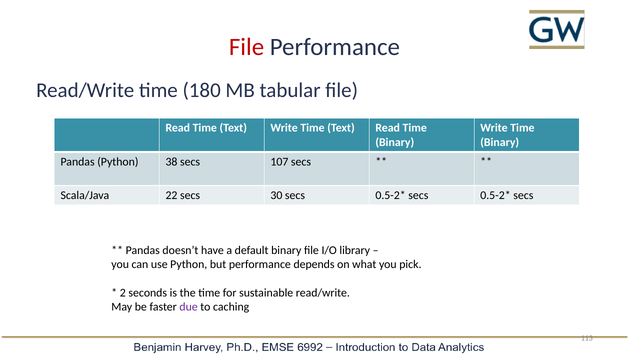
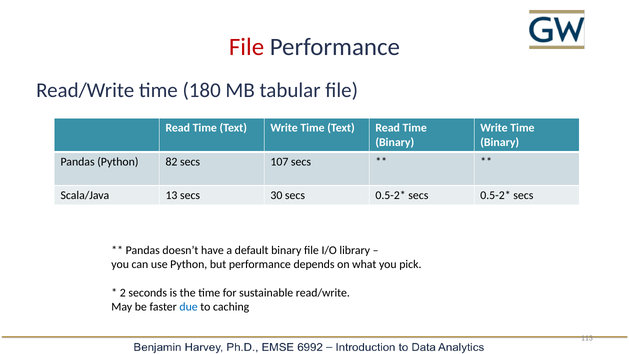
38: 38 -> 82
22: 22 -> 13
due colour: purple -> blue
